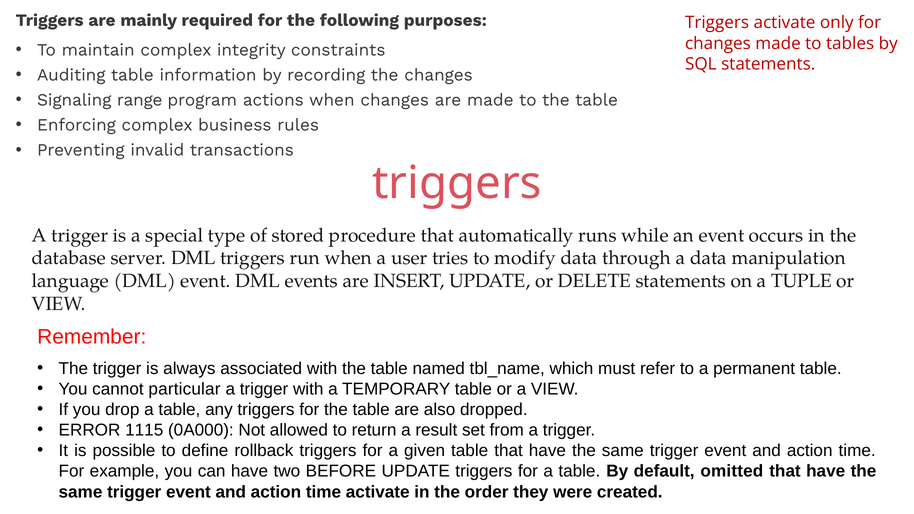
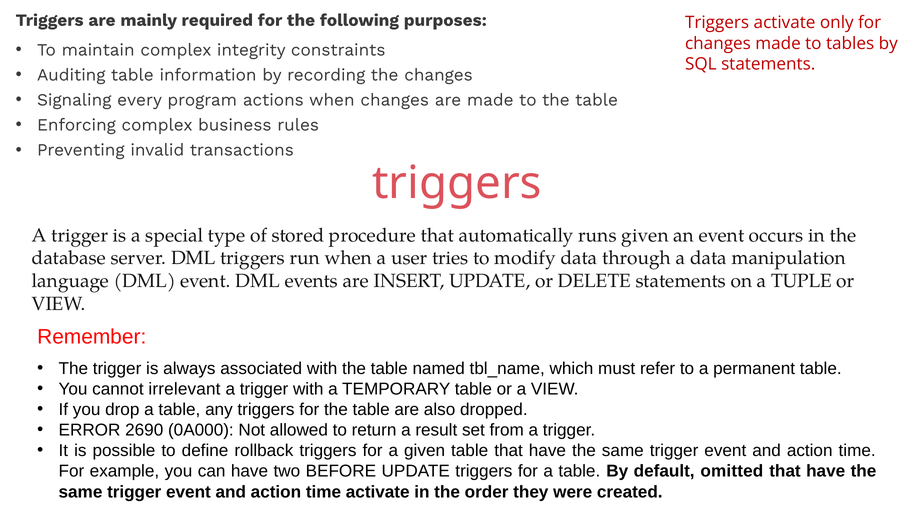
range: range -> every
runs while: while -> given
particular: particular -> irrelevant
1115: 1115 -> 2690
